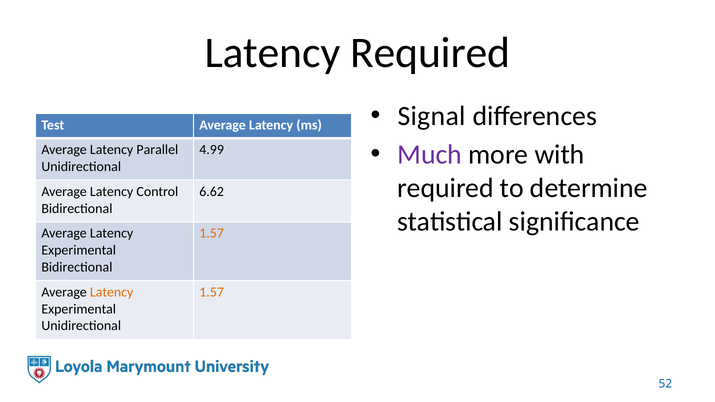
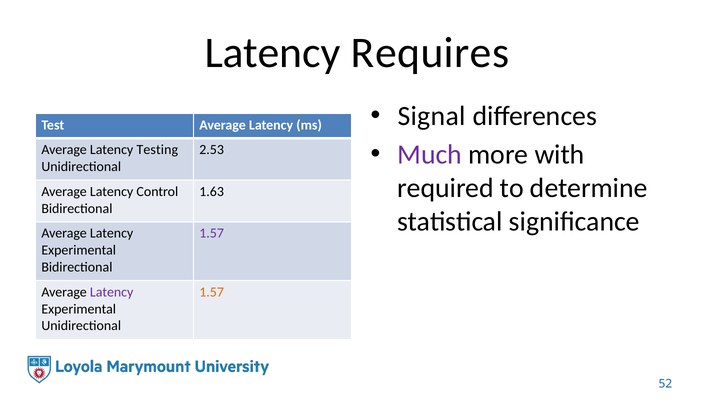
Latency Required: Required -> Requires
Parallel: Parallel -> Testing
4.99: 4.99 -> 2.53
6.62: 6.62 -> 1.63
1.57 at (212, 233) colour: orange -> purple
Latency at (112, 292) colour: orange -> purple
